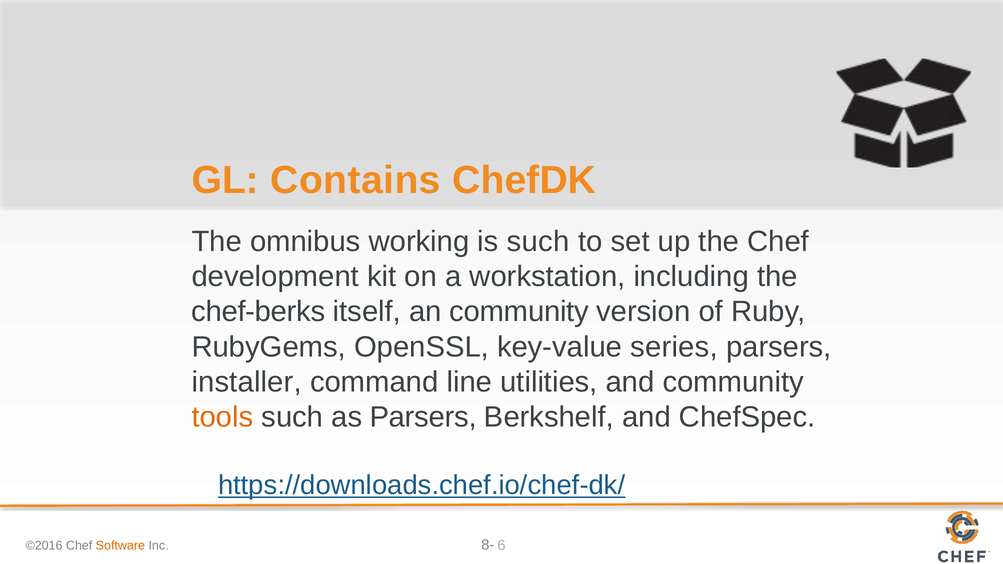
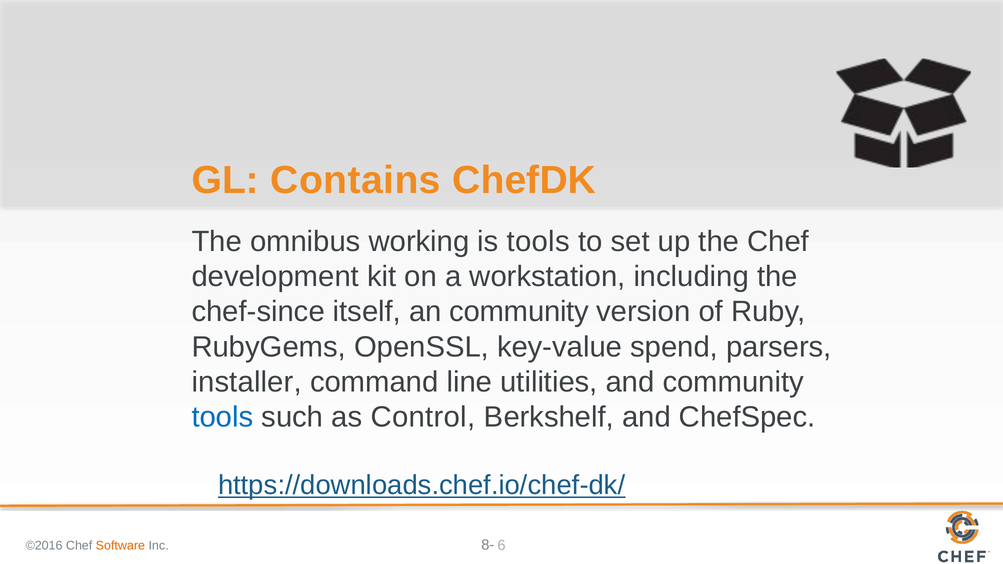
is such: such -> tools
chef-berks: chef-berks -> chef-since
series: series -> spend
tools at (222, 417) colour: orange -> blue
as Parsers: Parsers -> Control
